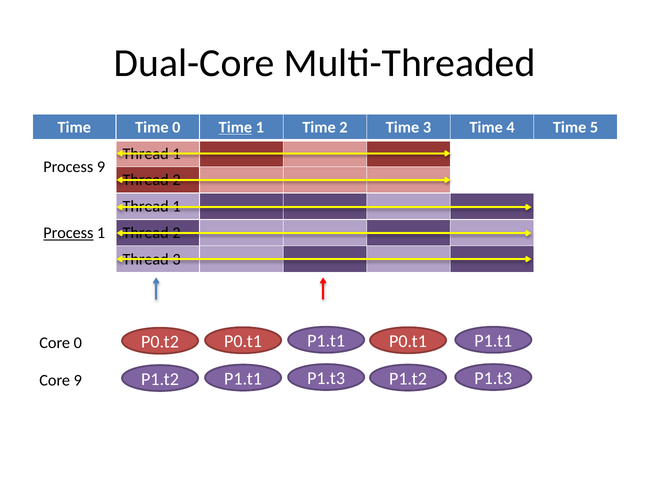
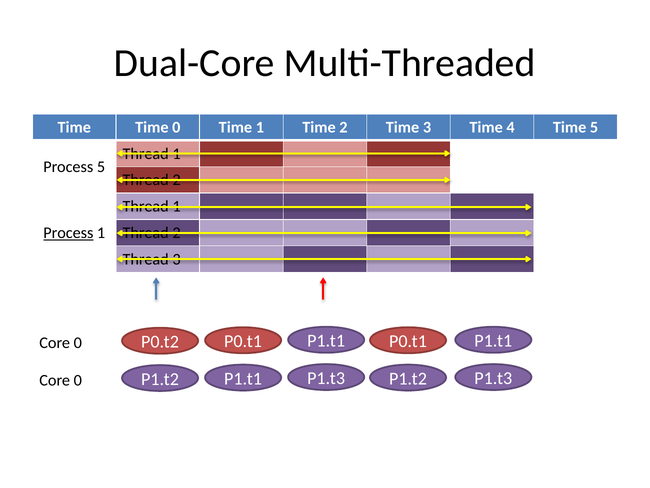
Time at (235, 127) underline: present -> none
Process 9: 9 -> 5
9 at (78, 380): 9 -> 0
